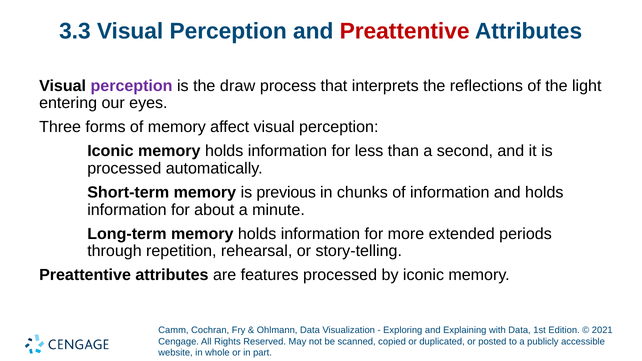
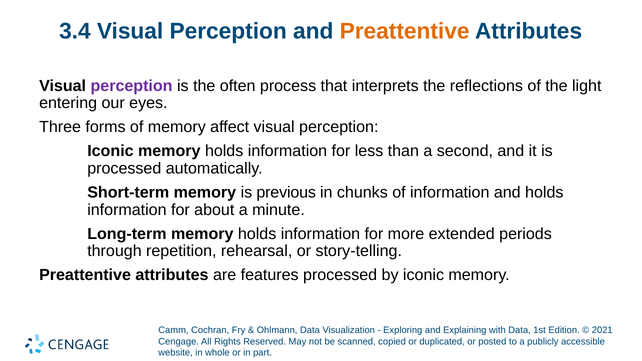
3.3: 3.3 -> 3.4
Preattentive at (405, 31) colour: red -> orange
draw: draw -> often
